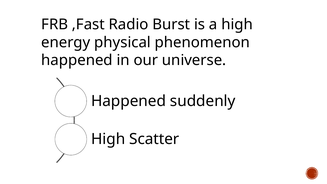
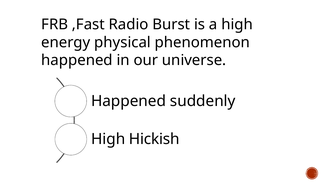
Scatter: Scatter -> Hickish
